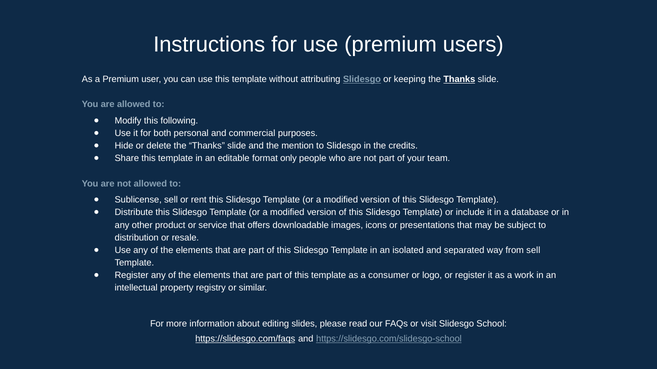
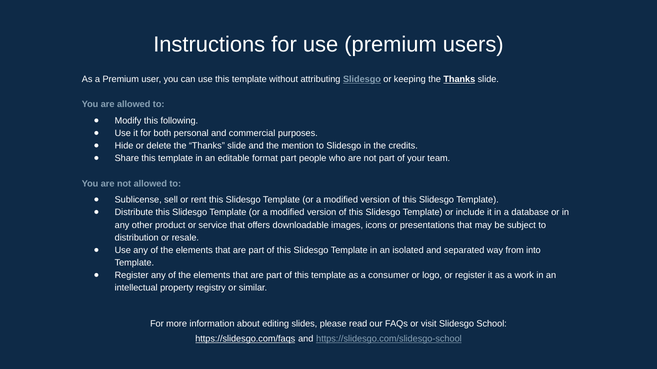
format only: only -> part
from sell: sell -> into
